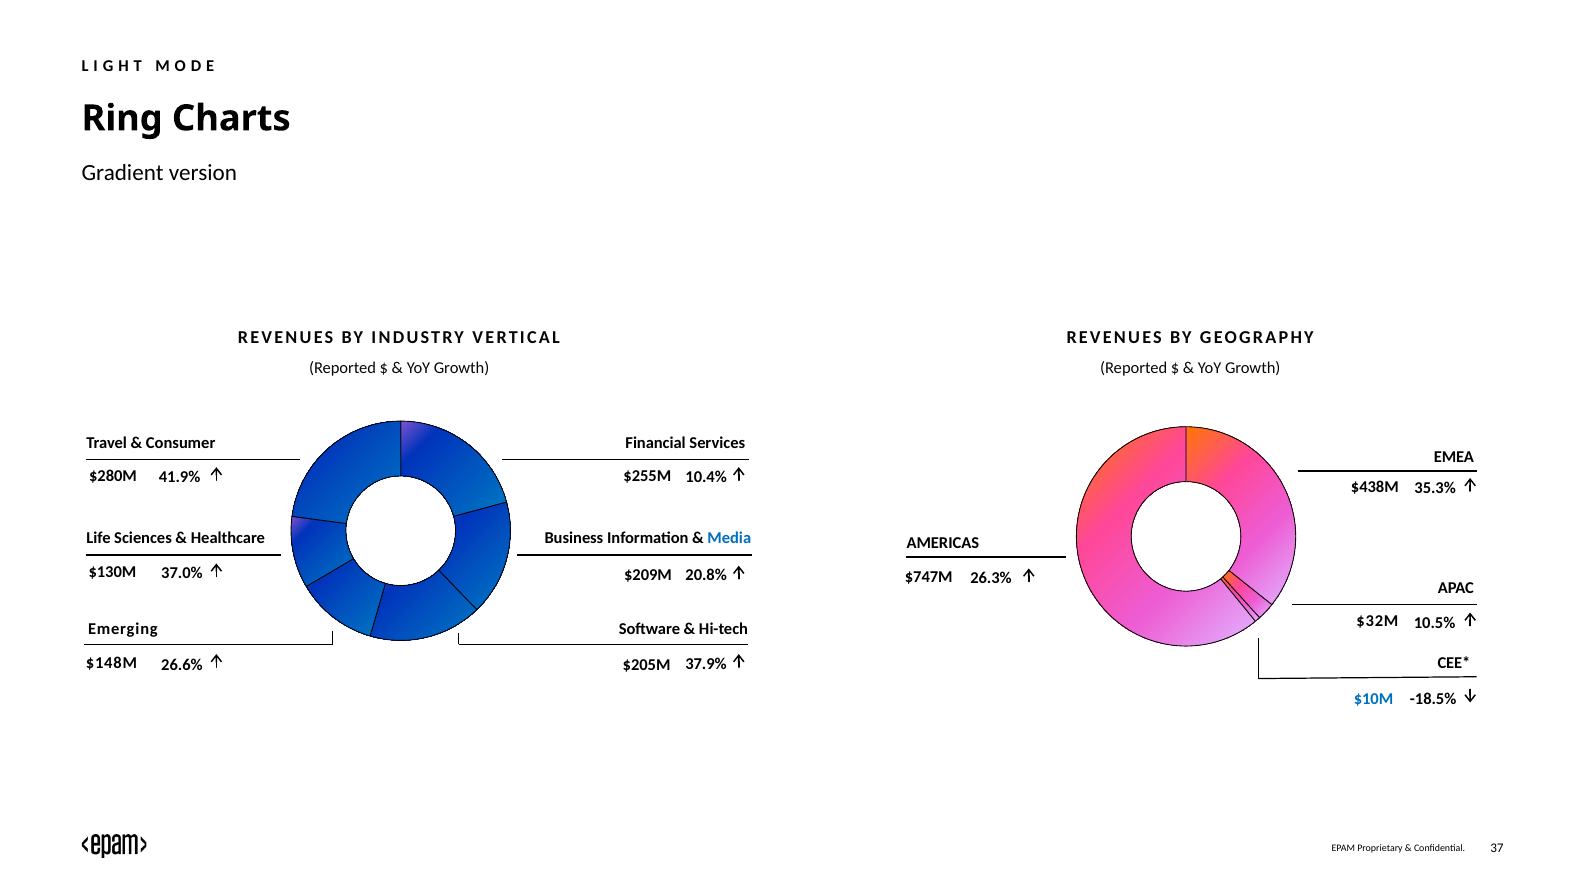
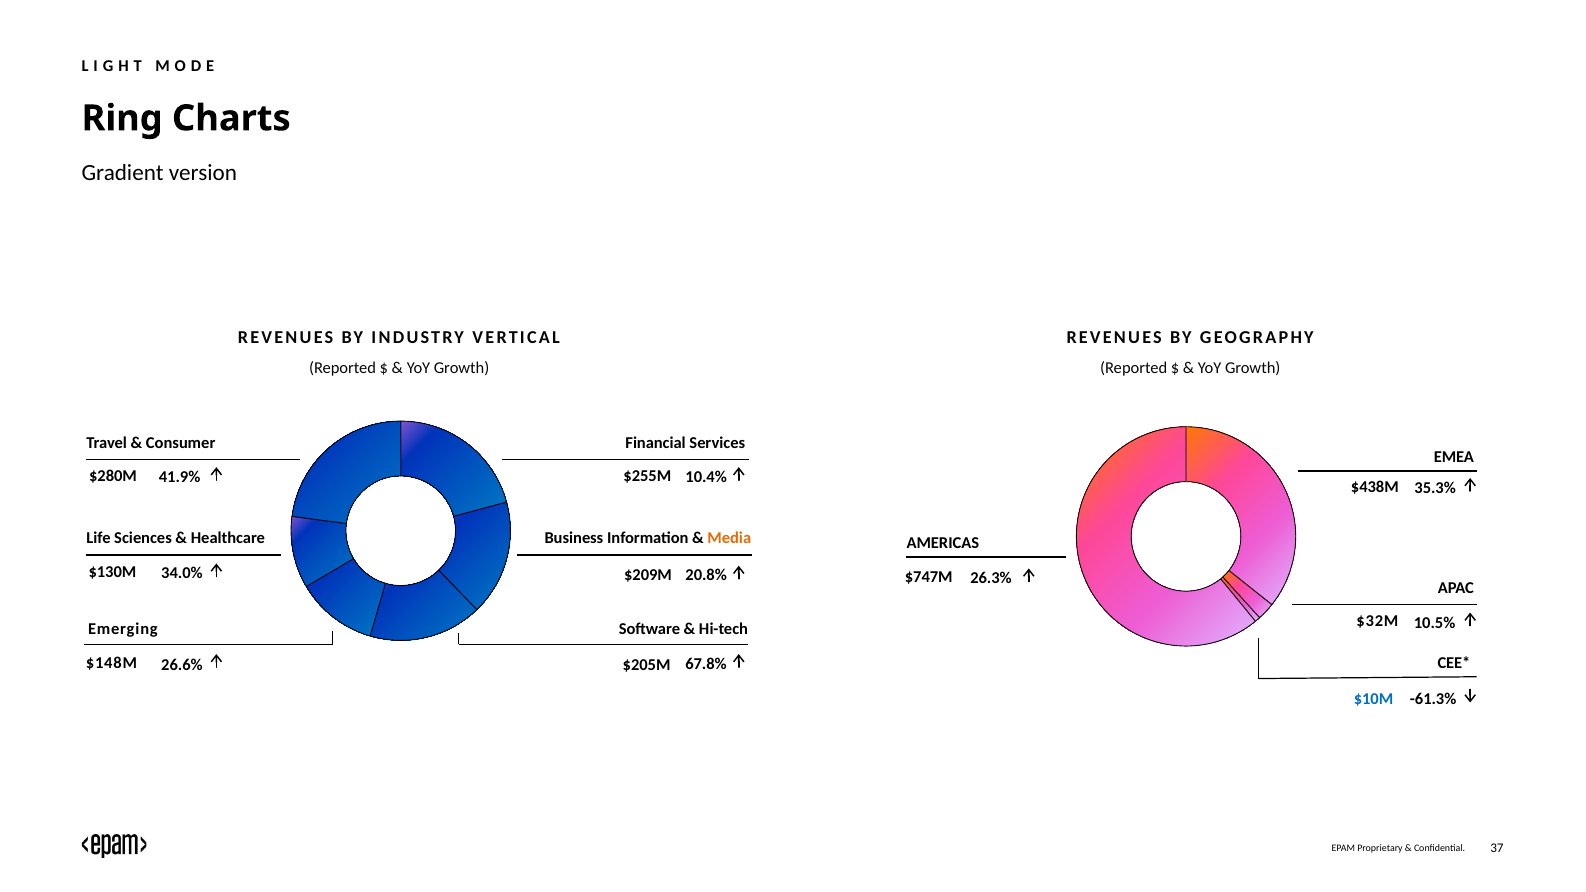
Media colour: blue -> orange
37.0%: 37.0% -> 34.0%
37.9%: 37.9% -> 67.8%
-18.5%: -18.5% -> -61.3%
